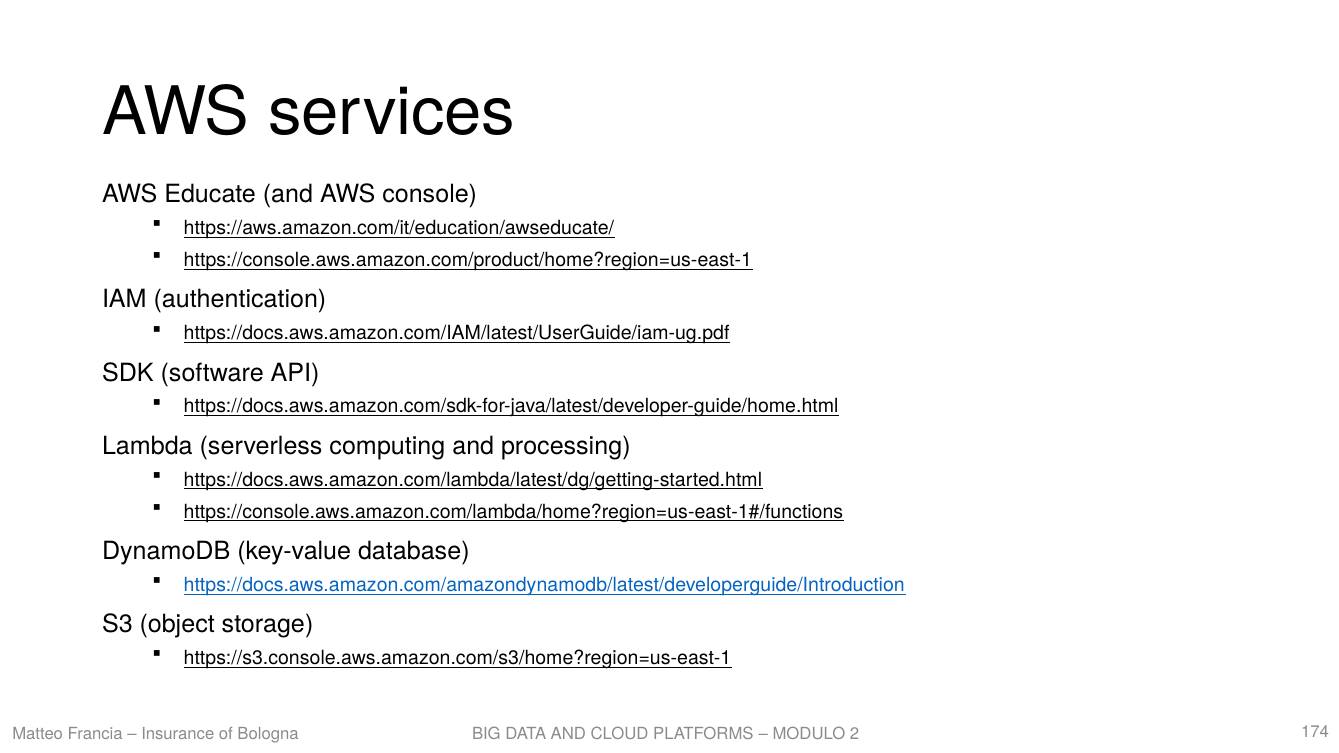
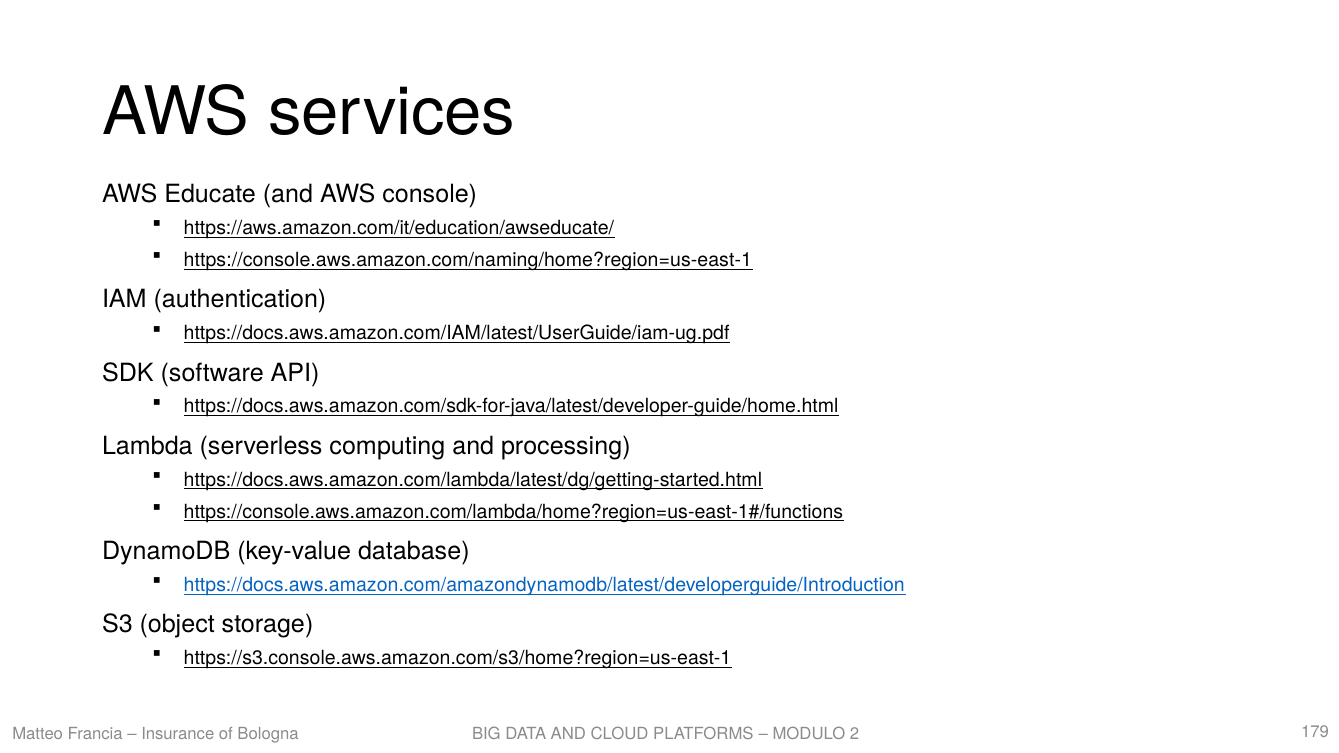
https://console.aws.amazon.com/product/home?region=us-east-1: https://console.aws.amazon.com/product/home?region=us-east-1 -> https://console.aws.amazon.com/naming/home?region=us-east-1
174: 174 -> 179
